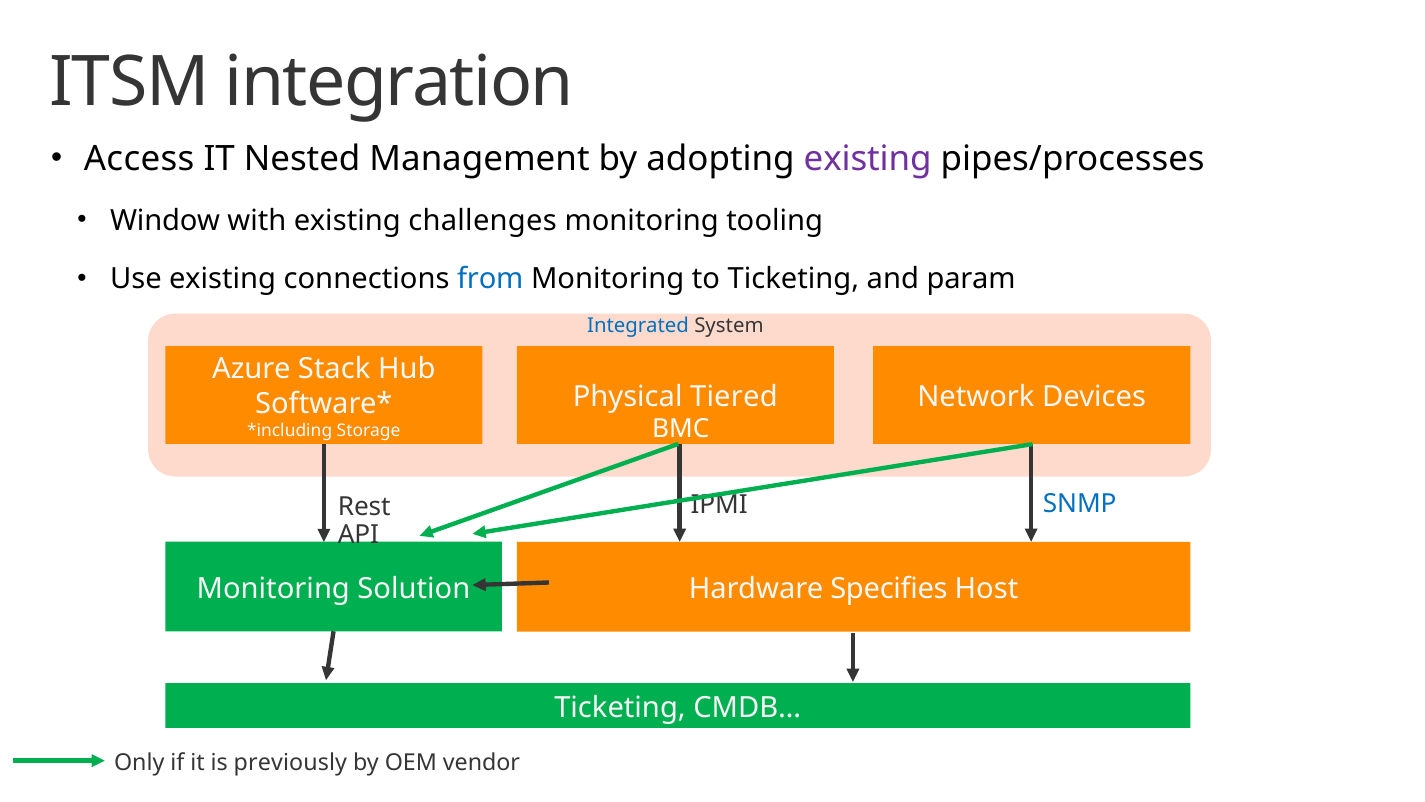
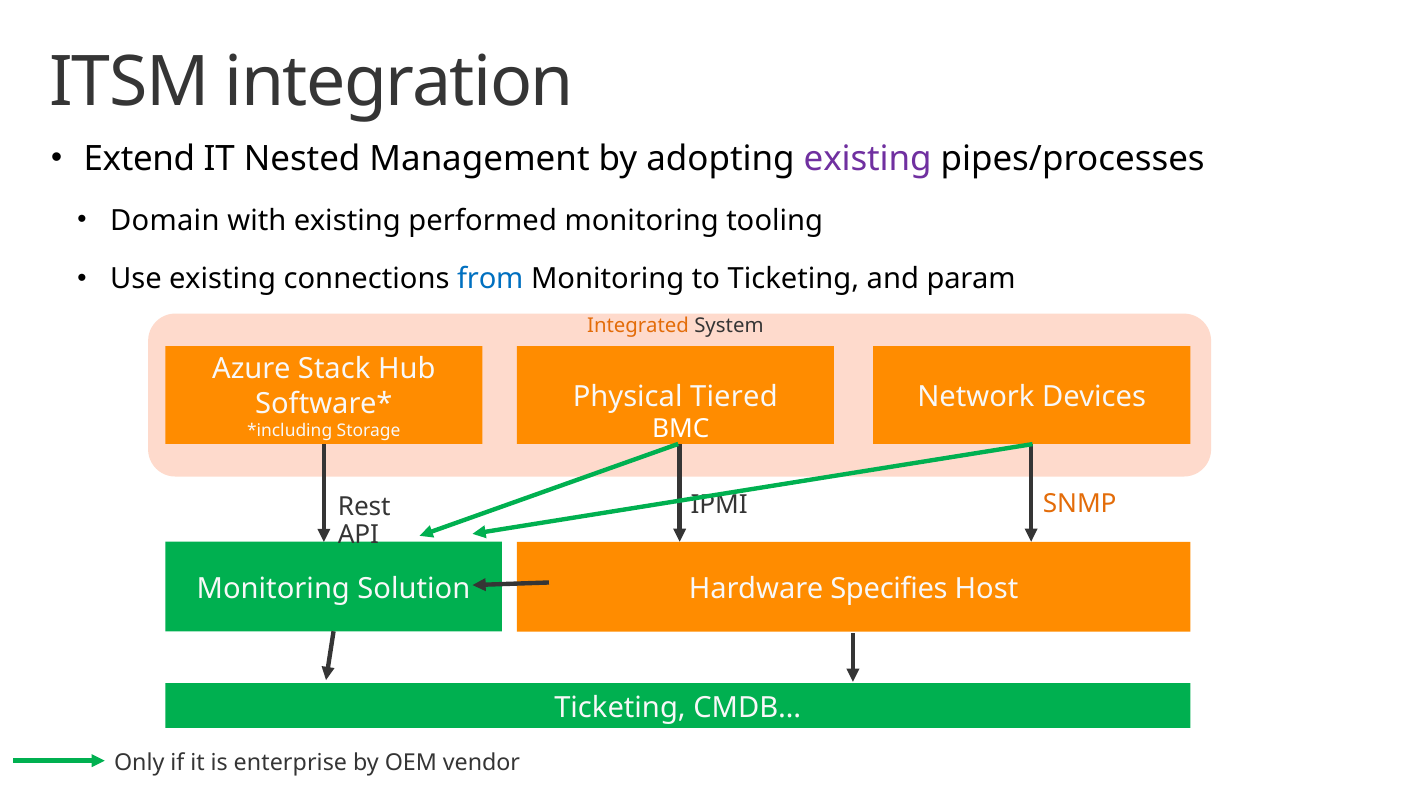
Access: Access -> Extend
Window: Window -> Domain
challenges: challenges -> performed
Integrated colour: blue -> orange
SNMP colour: blue -> orange
previously: previously -> enterprise
